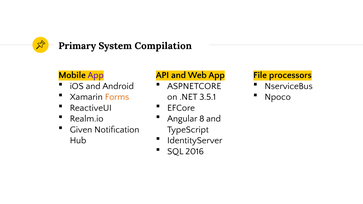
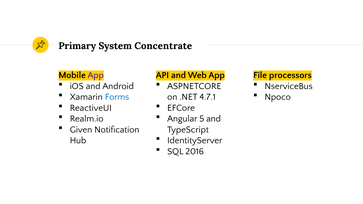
Compilation: Compilation -> Concentrate
Forms colour: orange -> blue
3.5.1: 3.5.1 -> 4.7.1
8: 8 -> 5
